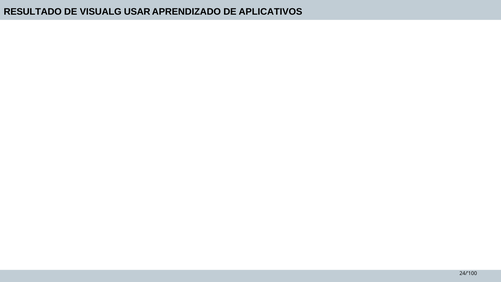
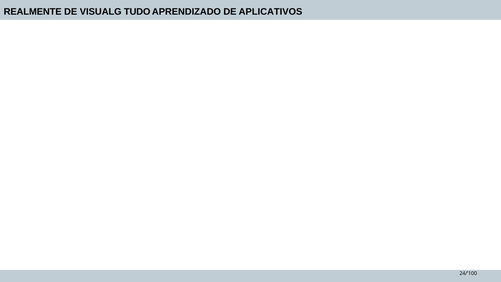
RESULTADO: RESULTADO -> REALMENTE
USAR: USAR -> TUDO
